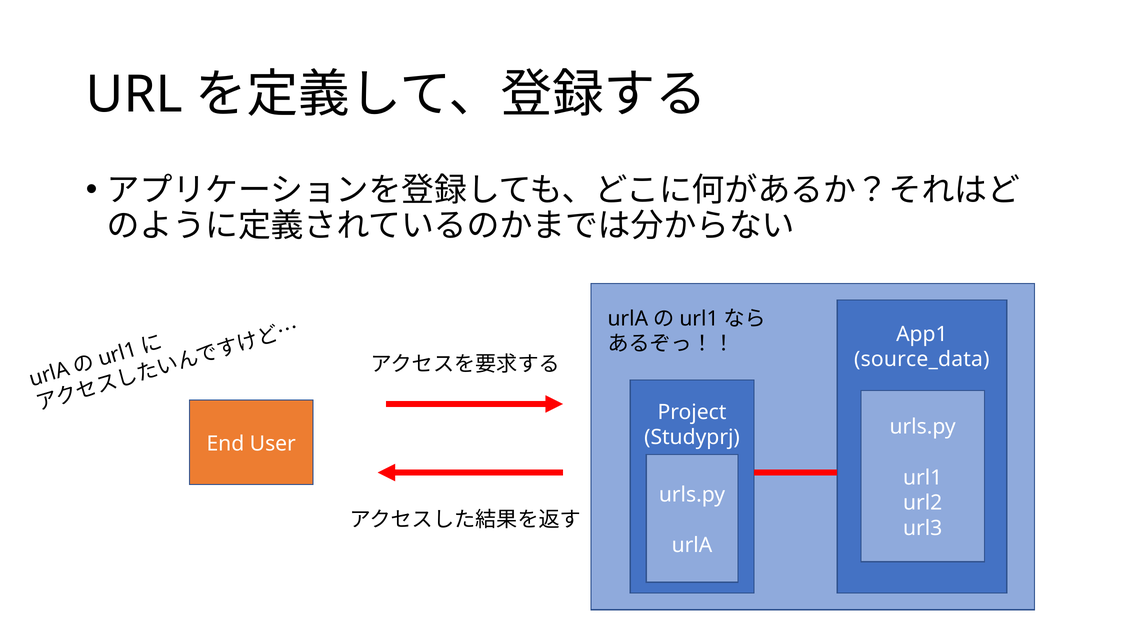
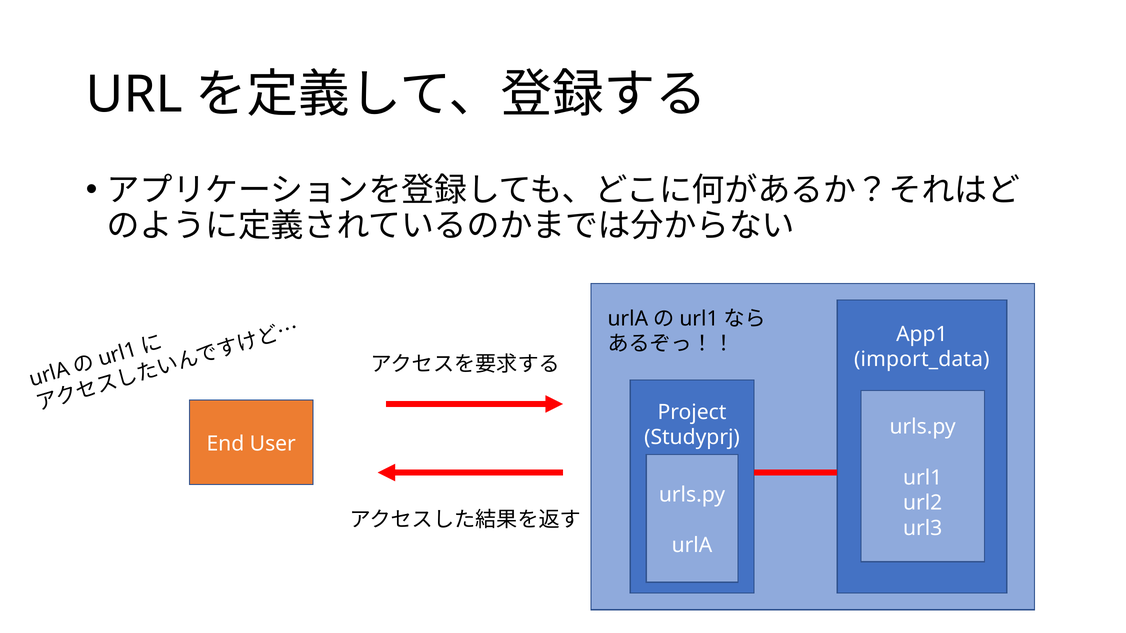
source_data: source_data -> import_data
